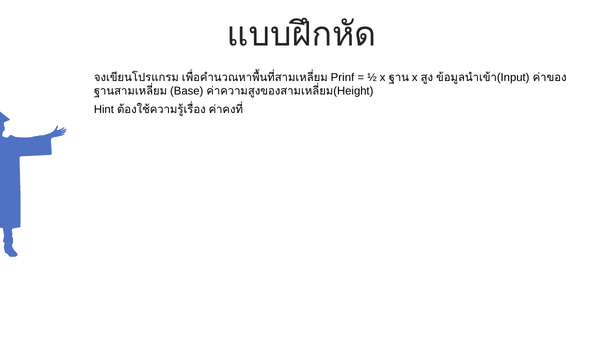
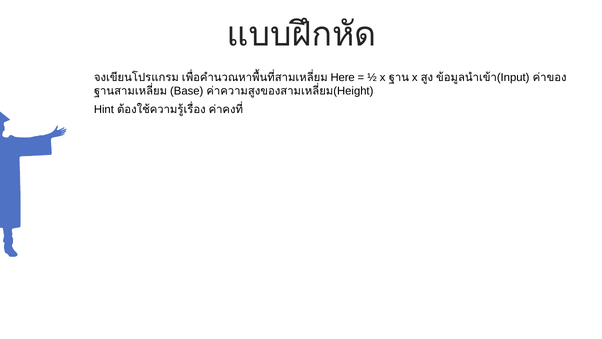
Prinf: Prinf -> Here
